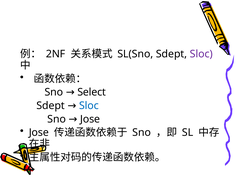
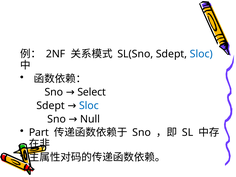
Sloc at (201, 54) colour: purple -> blue
Sno Jose: Jose -> Null
Jose at (39, 132): Jose -> Part
